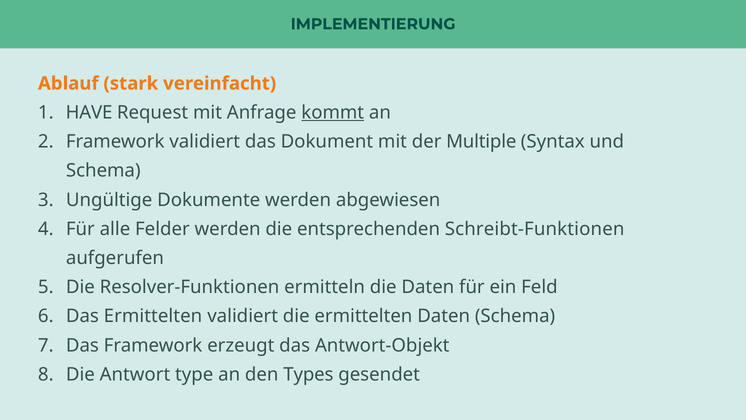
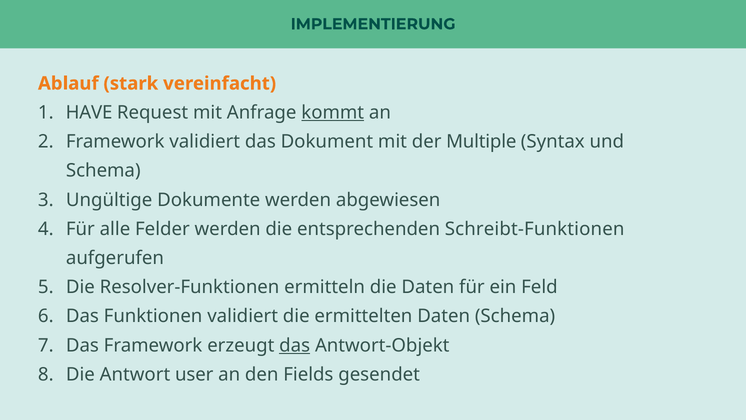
Das Ermittelten: Ermittelten -> Funktionen
das at (295, 345) underline: none -> present
type: type -> user
Types: Types -> Fields
